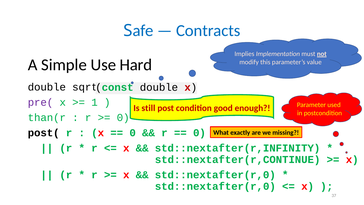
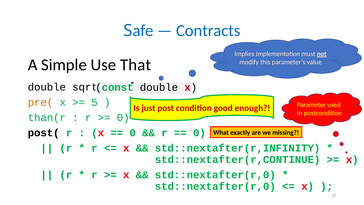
Hard: Hard -> That
pre( colour: purple -> orange
1: 1 -> 5
still: still -> just
